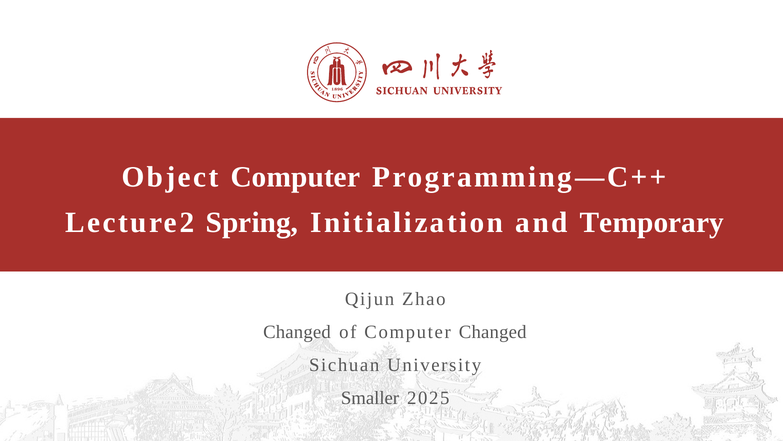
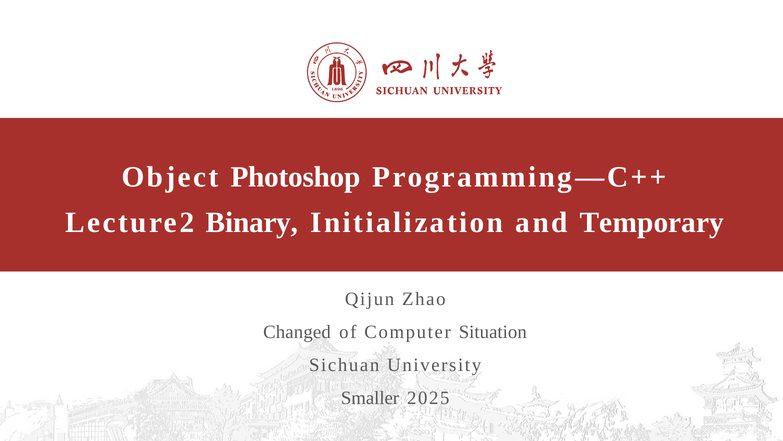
Object Computer: Computer -> Photoshop
Spring: Spring -> Binary
Computer Changed: Changed -> Situation
